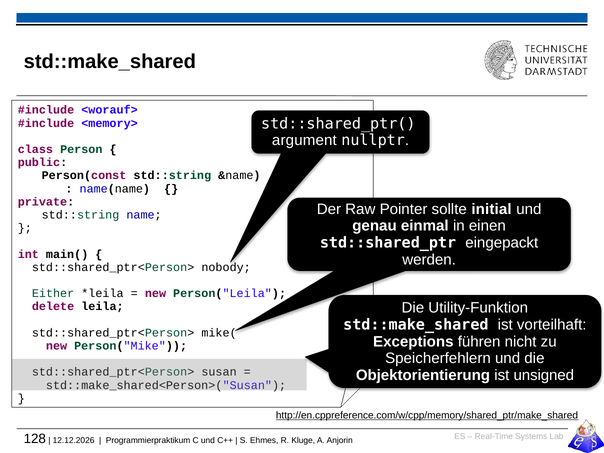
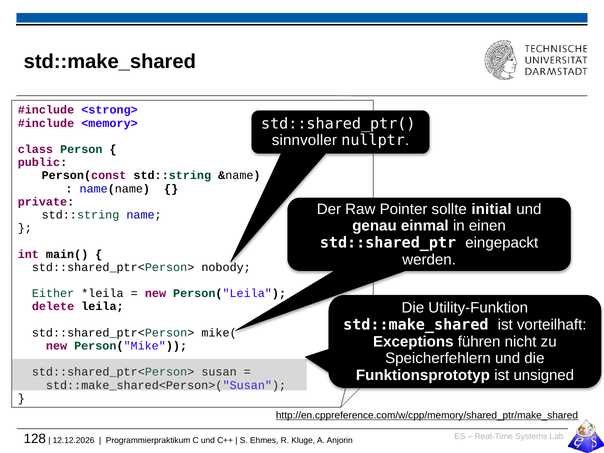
<worauf>: <worauf> -> <strong>
argument: argument -> sinnvoller
Objektorientierung: Objektorientierung -> Funktionsprototyp
